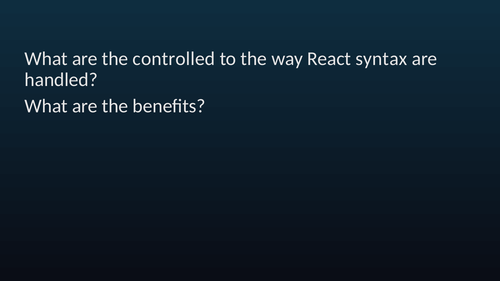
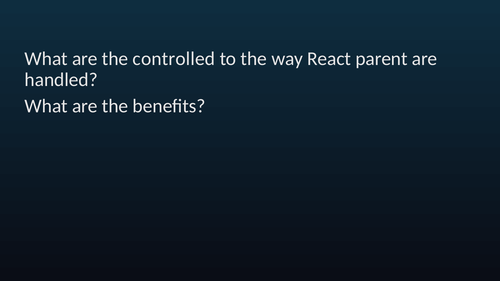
syntax: syntax -> parent
